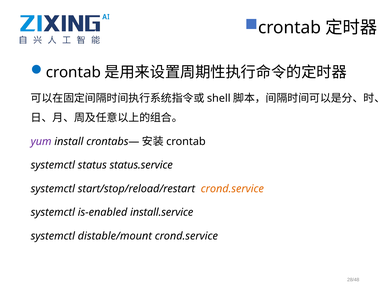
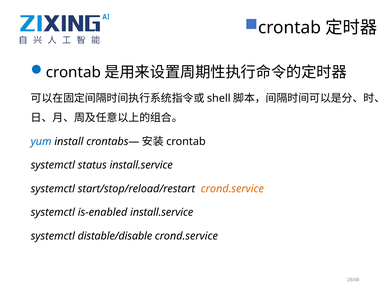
yum colour: purple -> blue
status status.service: status.service -> install.service
distable/mount: distable/mount -> distable/disable
